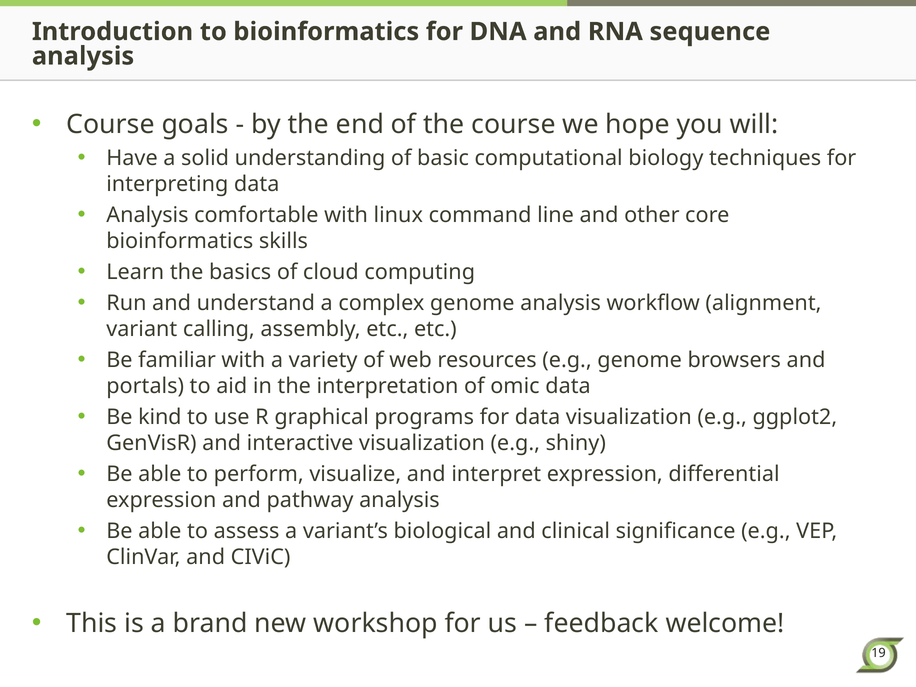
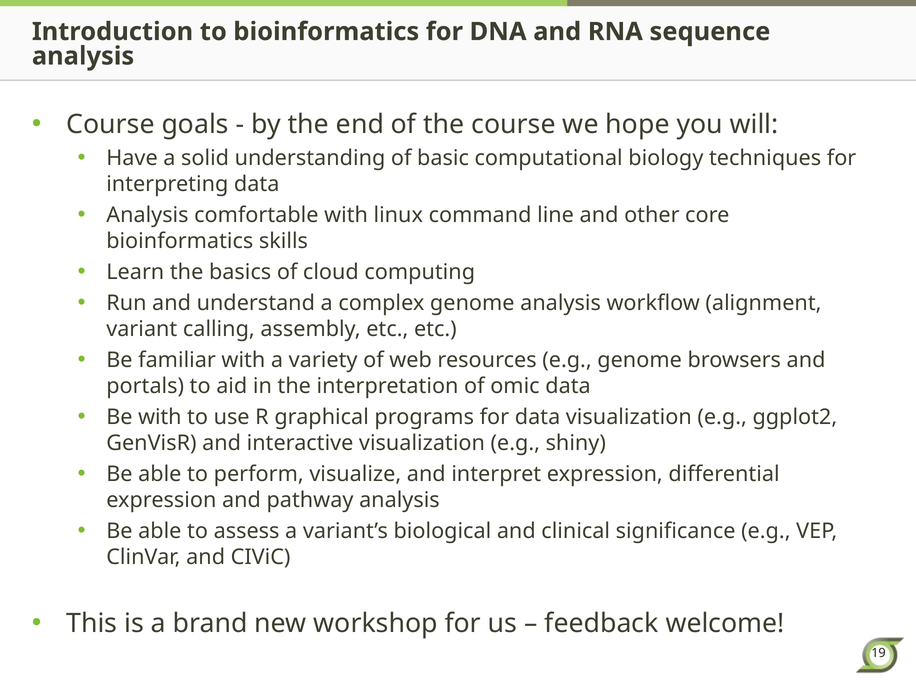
Be kind: kind -> with
